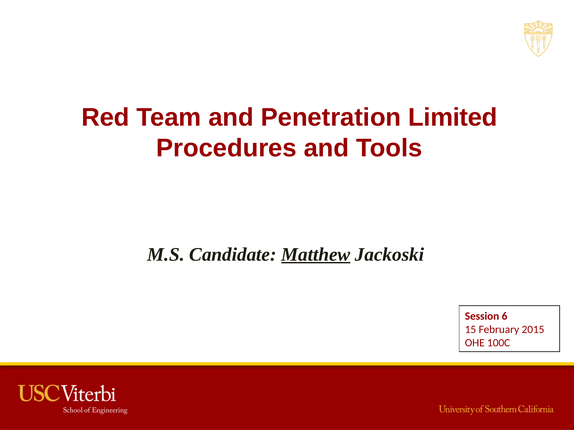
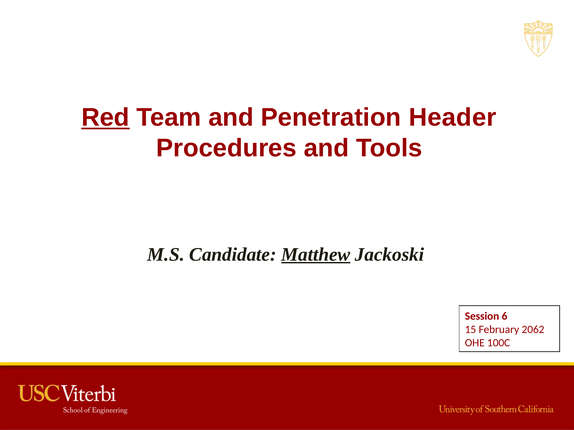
Red underline: none -> present
Limited: Limited -> Header
2015: 2015 -> 2062
